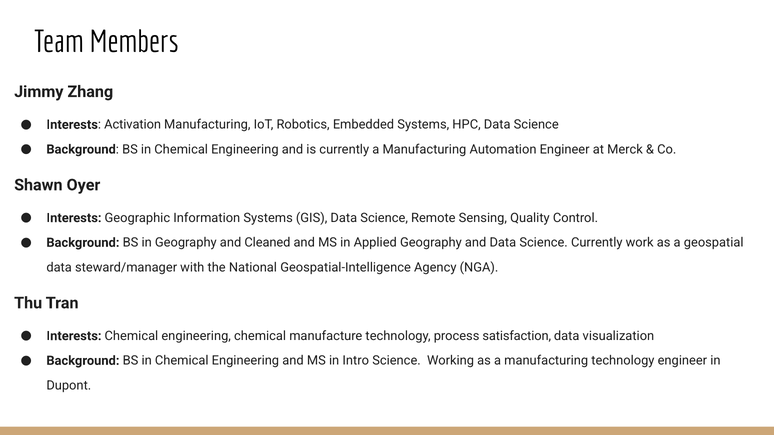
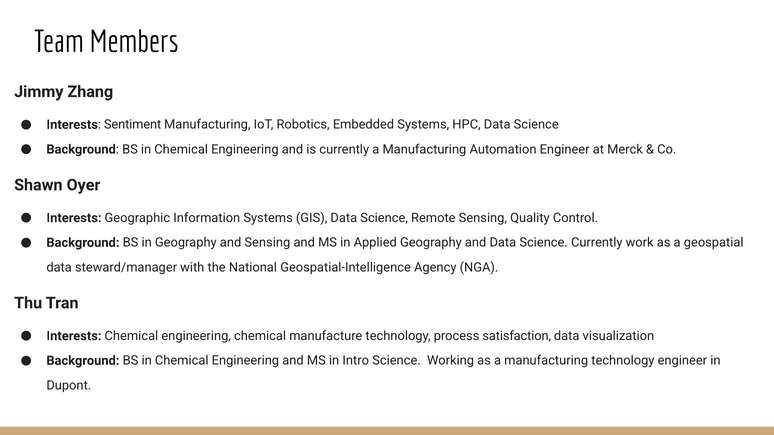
Activation: Activation -> Sentiment
and Cleaned: Cleaned -> Sensing
